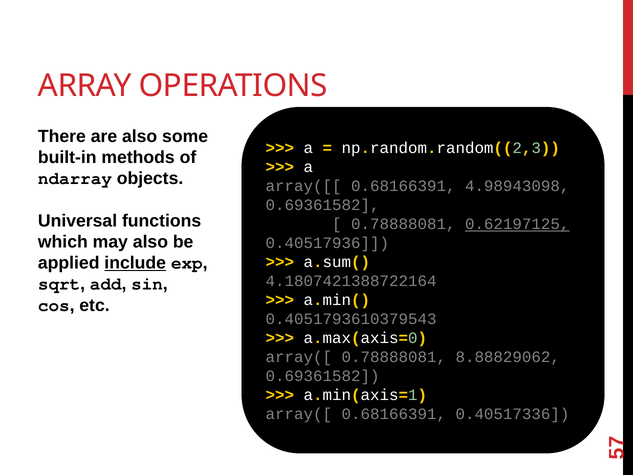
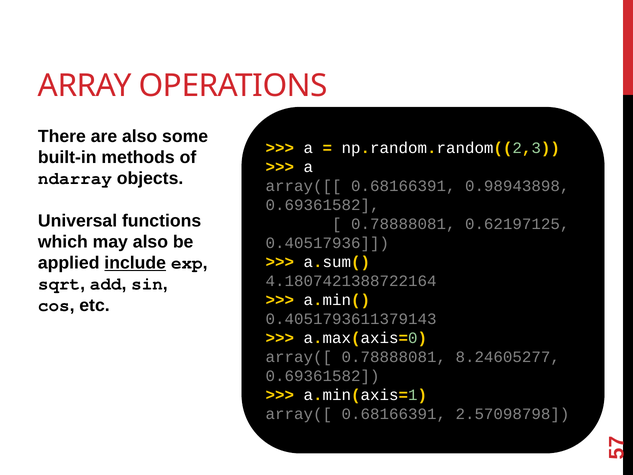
4.98943098: 4.98943098 -> 0.98943898
0.62197125 underline: present -> none
0.4051793610379543: 0.4051793610379543 -> 0.4051793611379143
8.88829062: 8.88829062 -> 8.24605277
0.40517336: 0.40517336 -> 2.57098798
